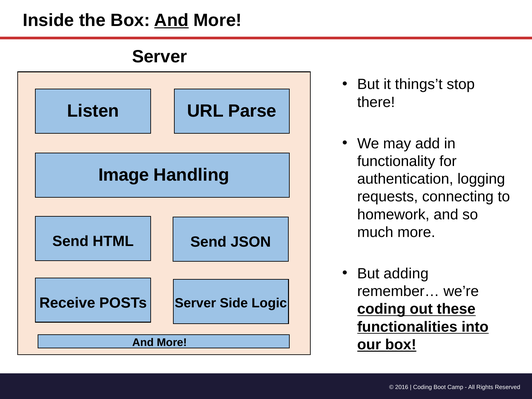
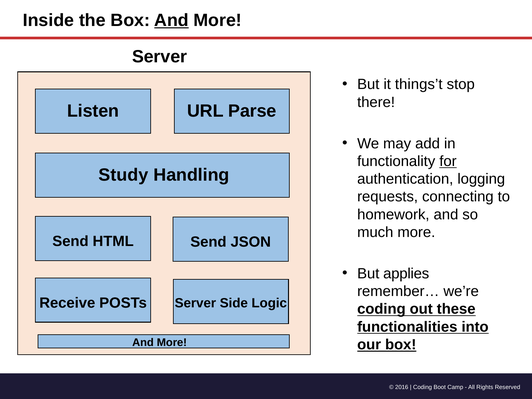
for underline: none -> present
Image: Image -> Study
adding: adding -> applies
